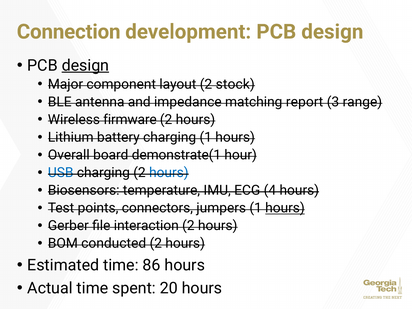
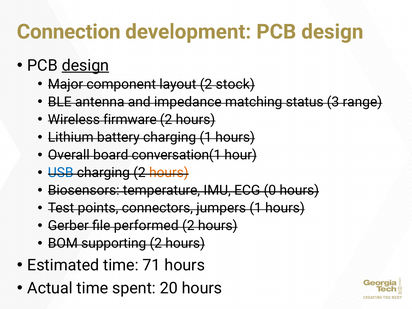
report: report -> status
demonstrate(1: demonstrate(1 -> conversation(1
hours at (169, 173) colour: blue -> orange
4: 4 -> 0
hours at (285, 208) underline: present -> none
interaction: interaction -> performed
conducted: conducted -> supporting
86: 86 -> 71
